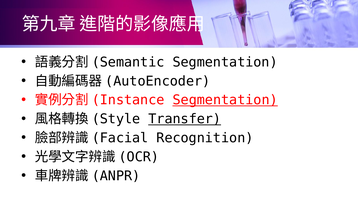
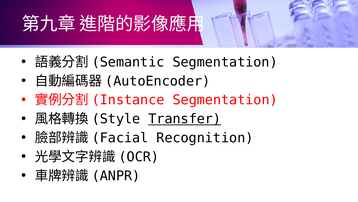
Segmentation at (225, 100) underline: present -> none
